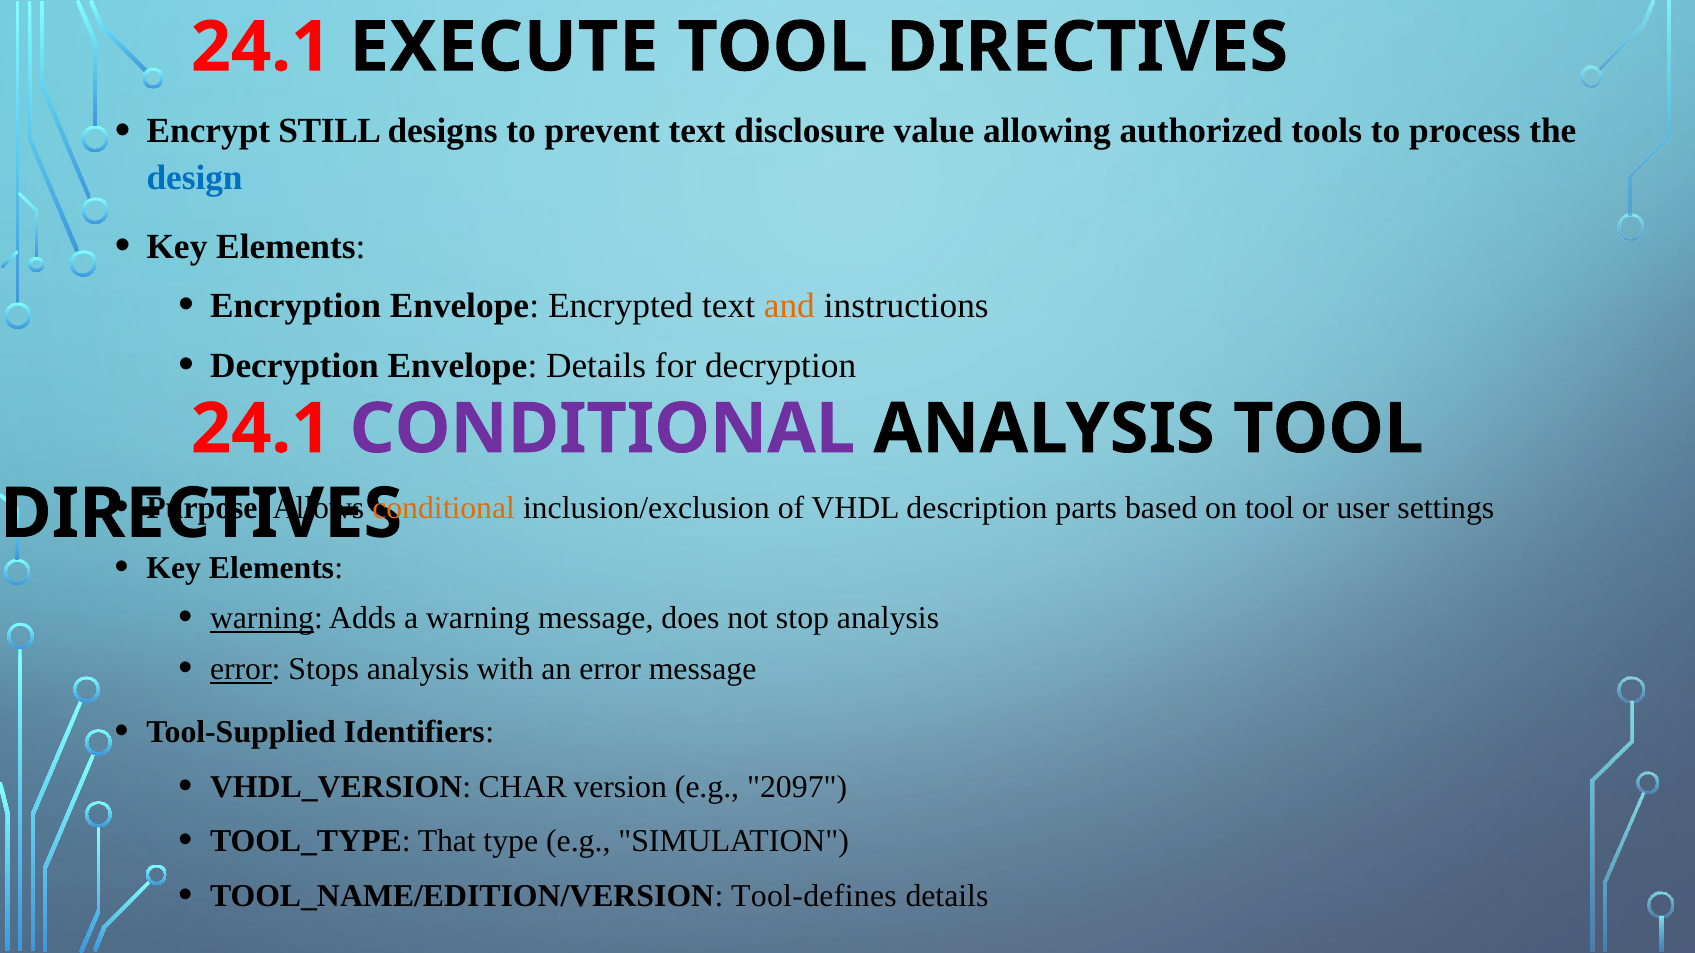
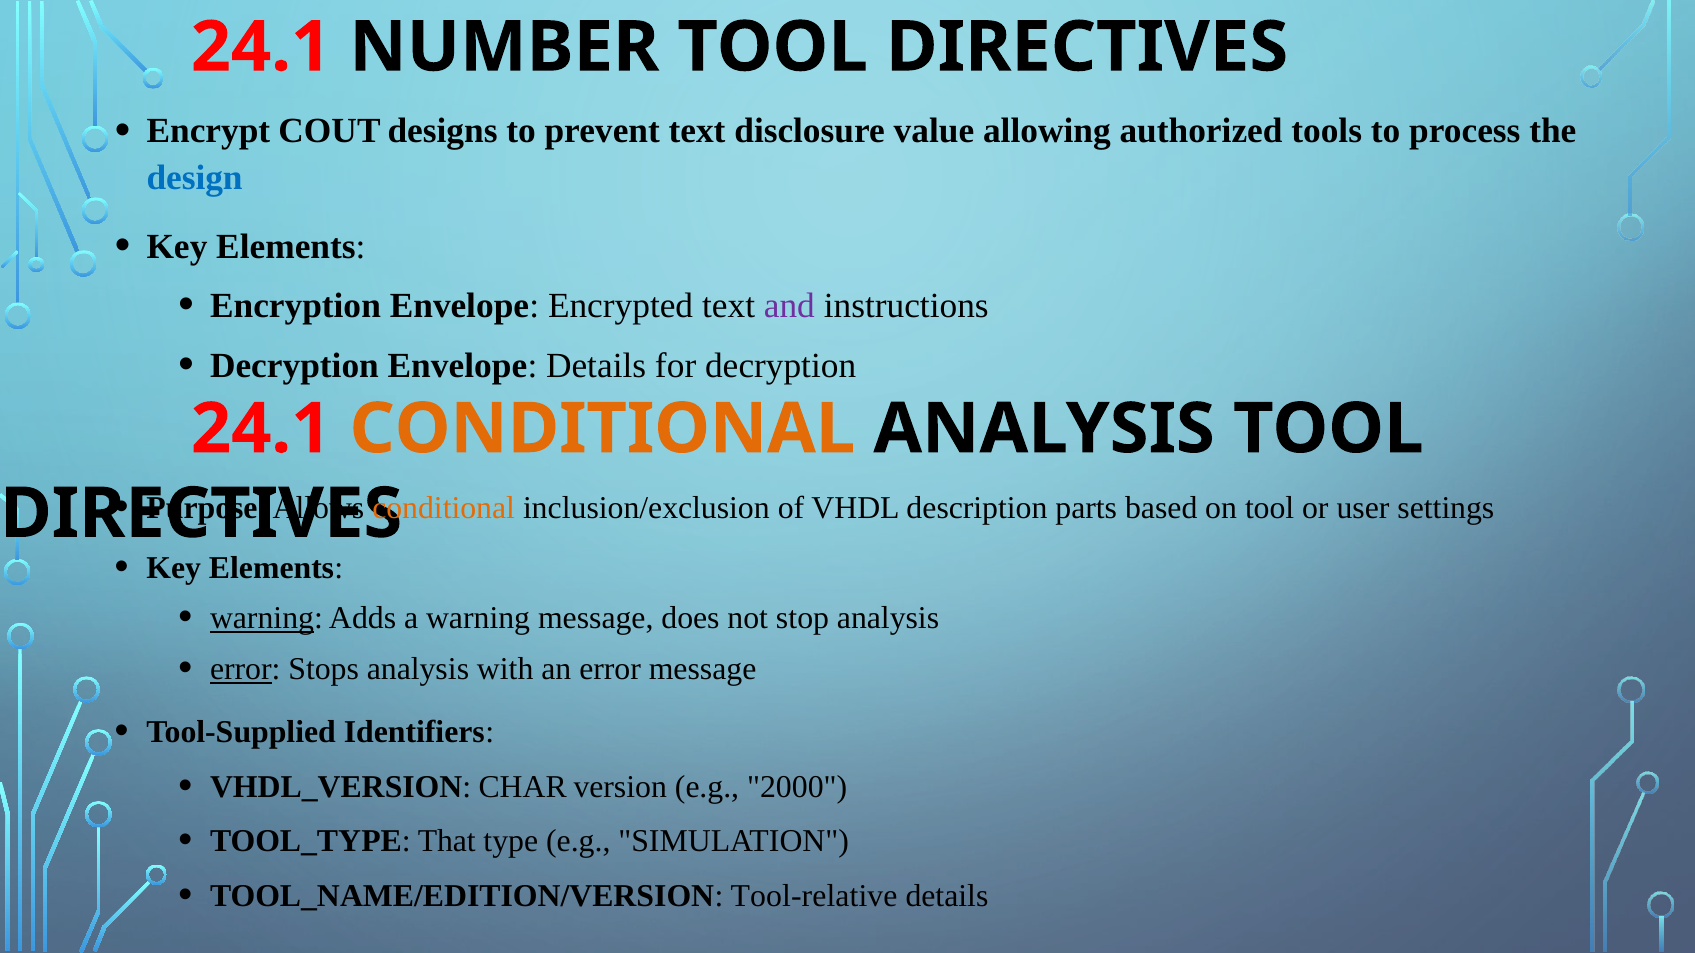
EXECUTE: EXECUTE -> NUMBER
STILL: STILL -> COUT
and colour: orange -> purple
CONDITIONAL at (602, 429) colour: purple -> orange
2097: 2097 -> 2000
Tool-defines: Tool-defines -> Tool-relative
